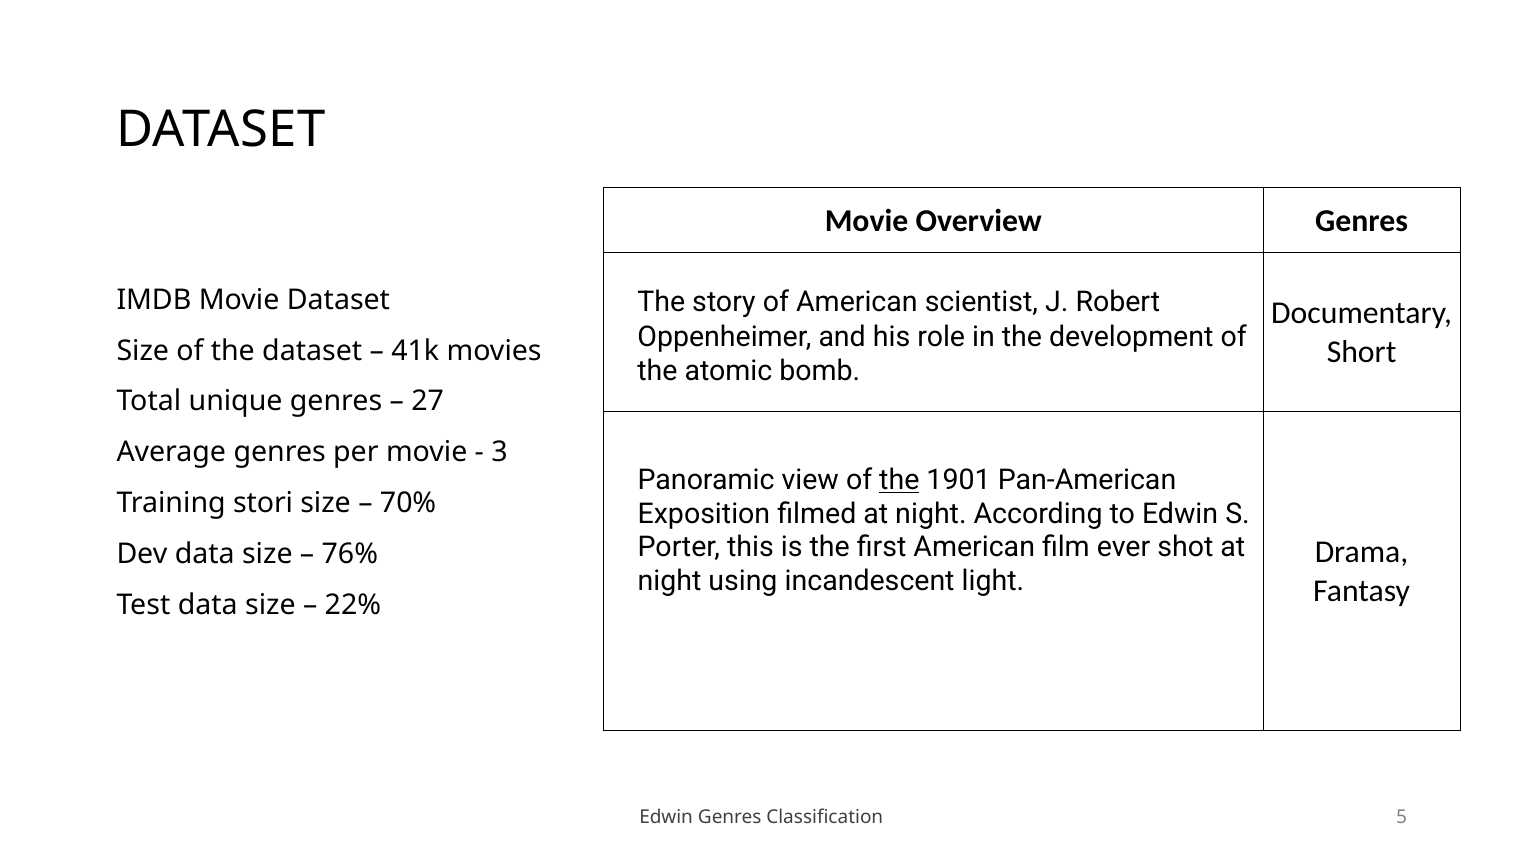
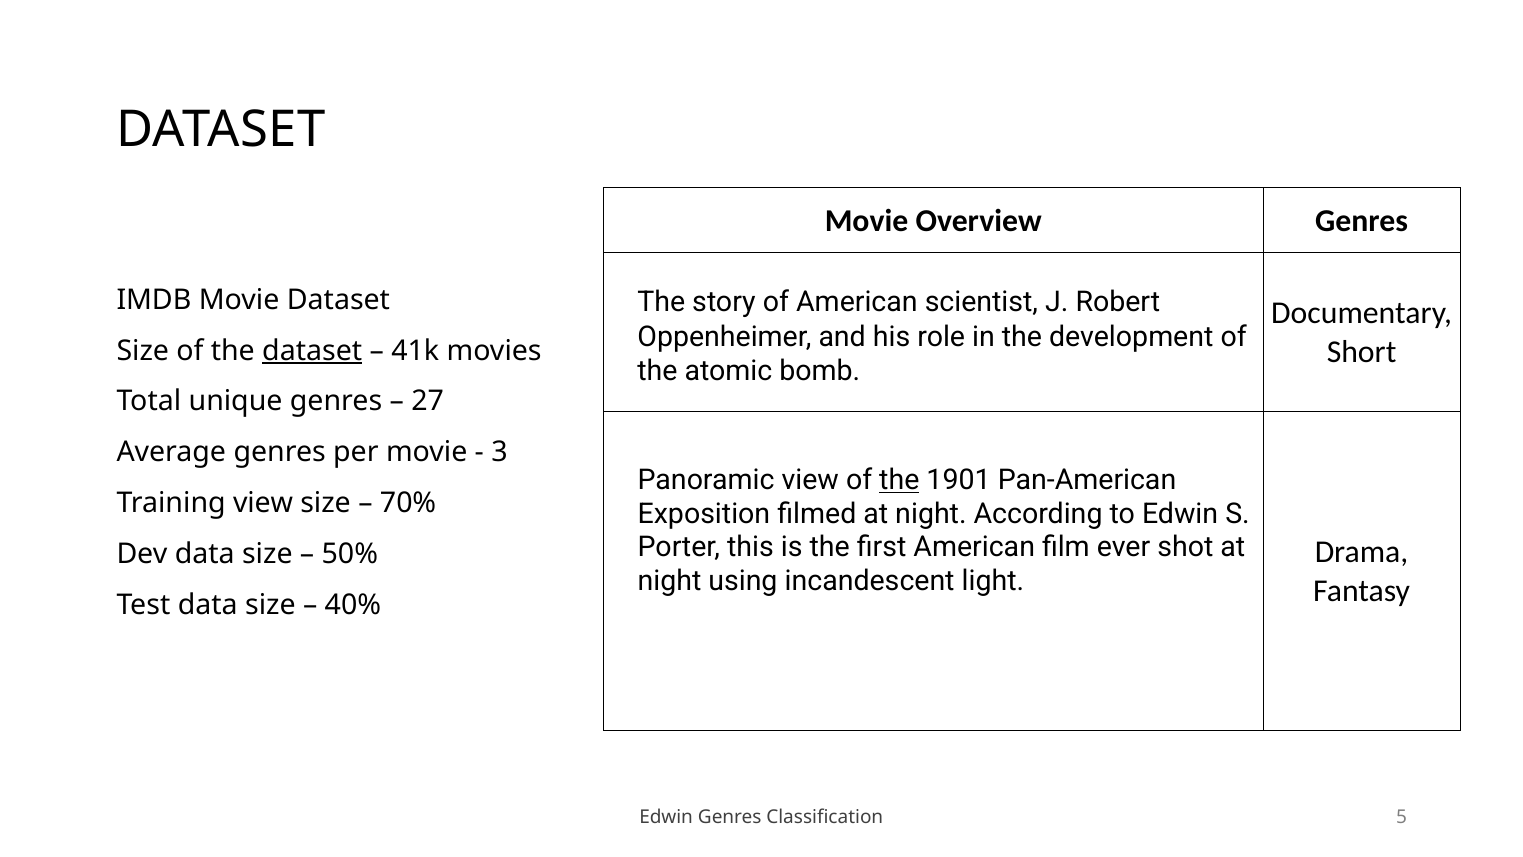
dataset at (312, 351) underline: none -> present
Training stori: stori -> view
76%: 76% -> 50%
22%: 22% -> 40%
